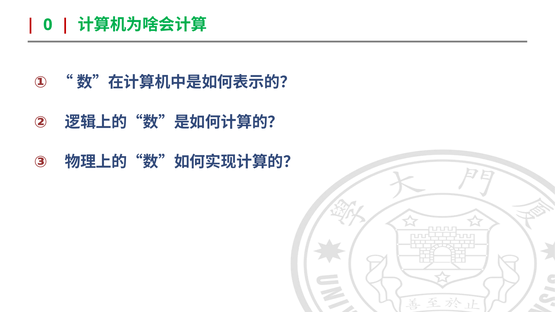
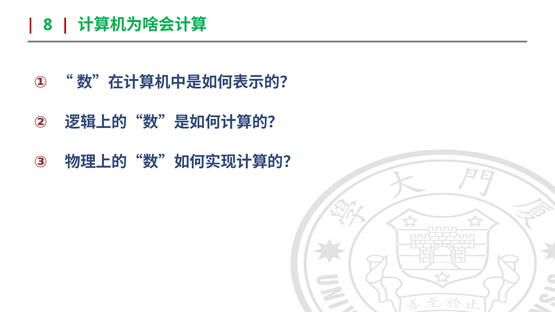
0: 0 -> 8
